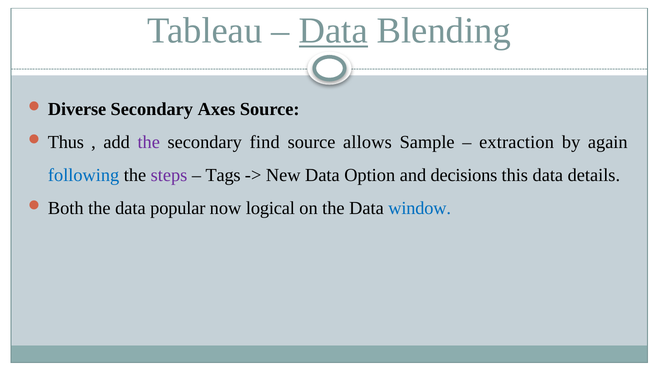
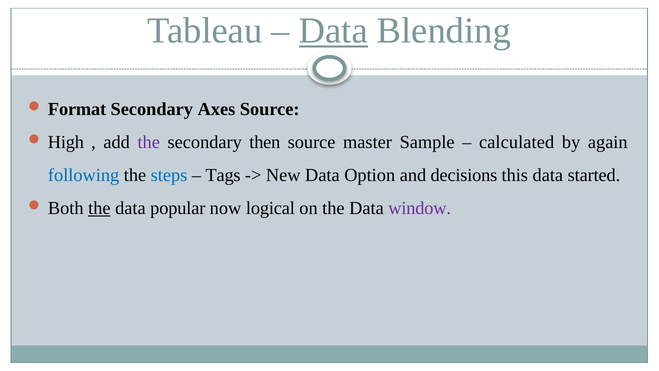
Diverse: Diverse -> Format
Thus: Thus -> High
find: find -> then
allows: allows -> master
extraction: extraction -> calculated
steps colour: purple -> blue
details: details -> started
the at (99, 208) underline: none -> present
window colour: blue -> purple
